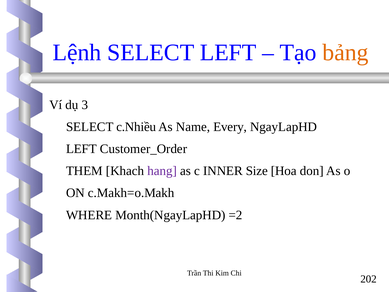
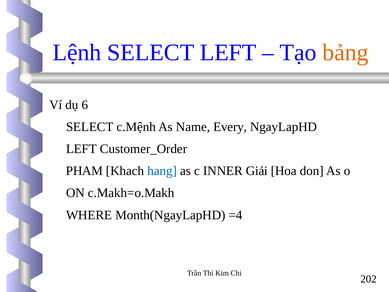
3: 3 -> 6
c.Nhiều: c.Nhiều -> c.Mệnh
THEM: THEM -> PHAM
hang colour: purple -> blue
Size: Size -> Giải
=2: =2 -> =4
